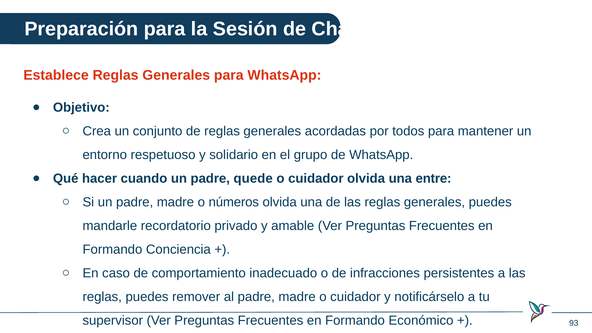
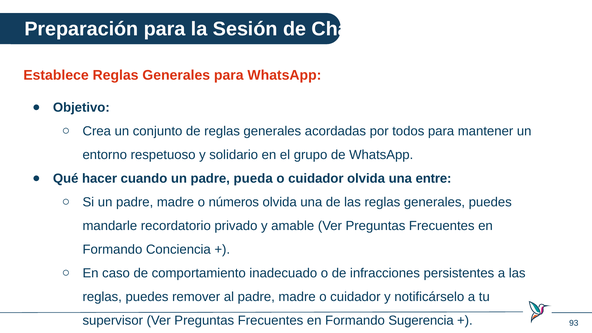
quede: quede -> pueda
Económico: Económico -> Sugerencia
